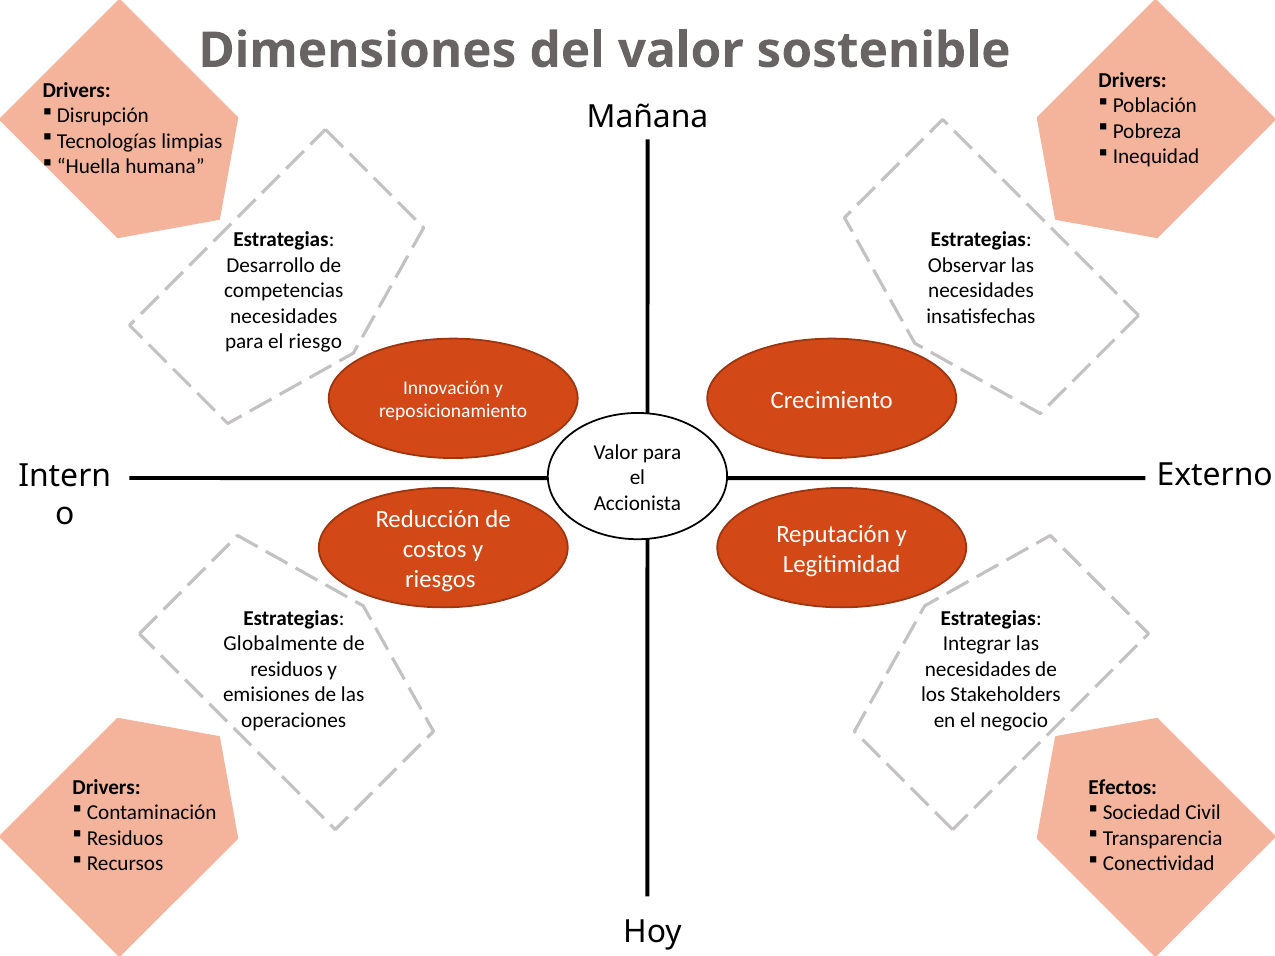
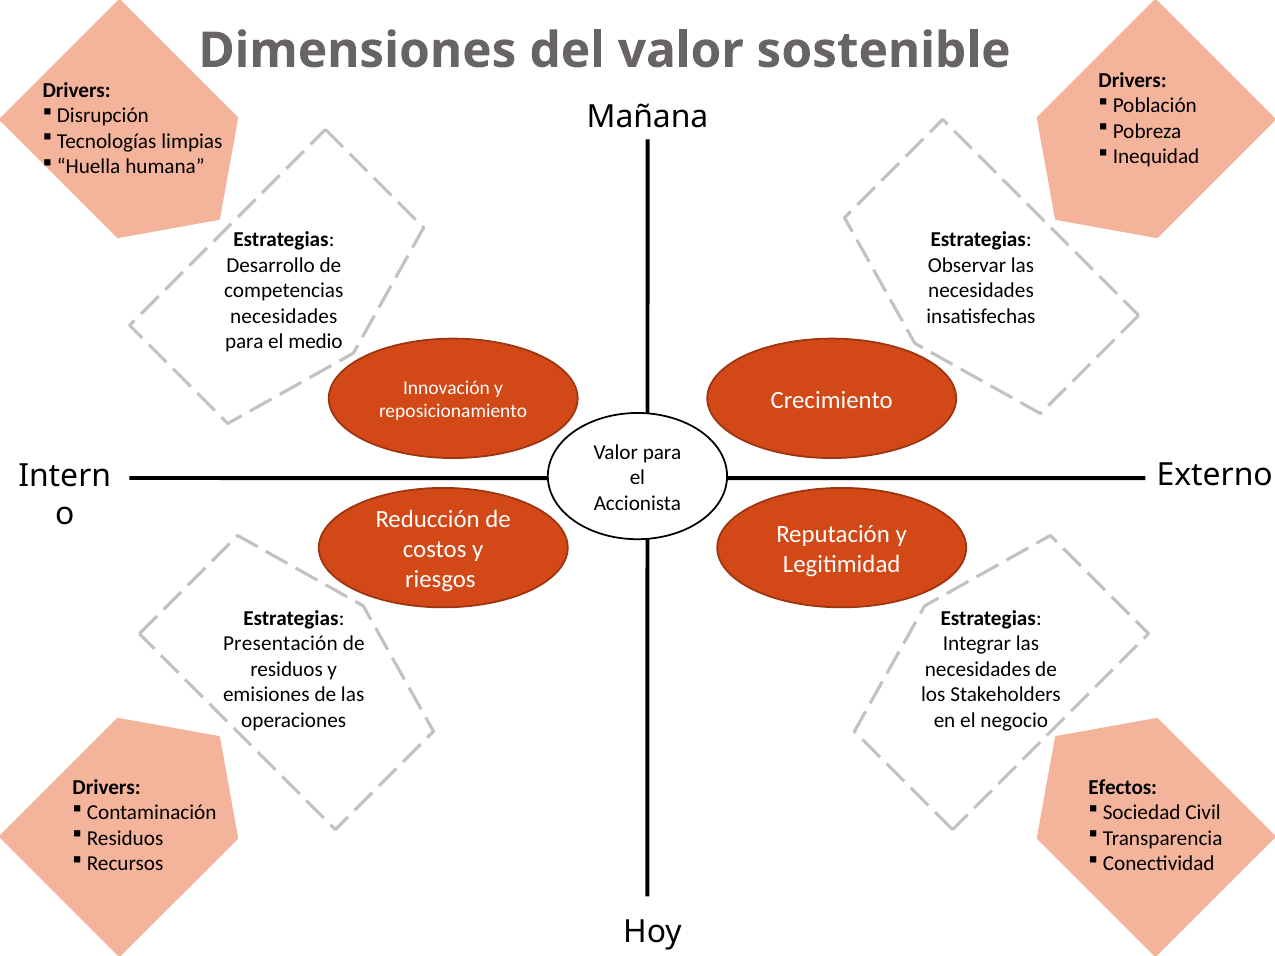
riesgo: riesgo -> medio
Globalmente: Globalmente -> Presentación
